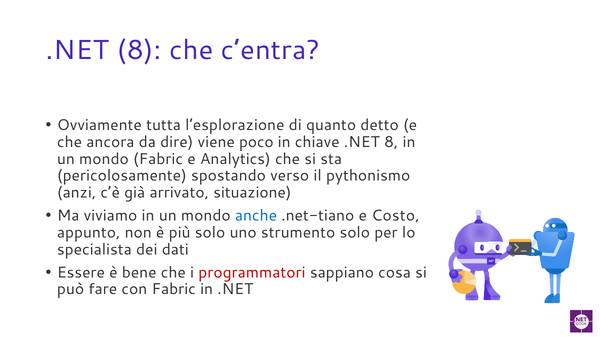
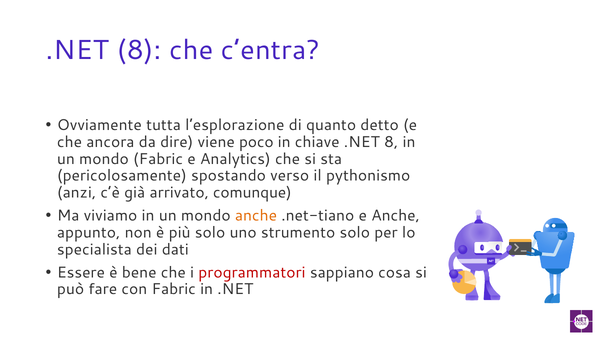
situazione: situazione -> comunque
anche at (256, 216) colour: blue -> orange
e Costo: Costo -> Anche
